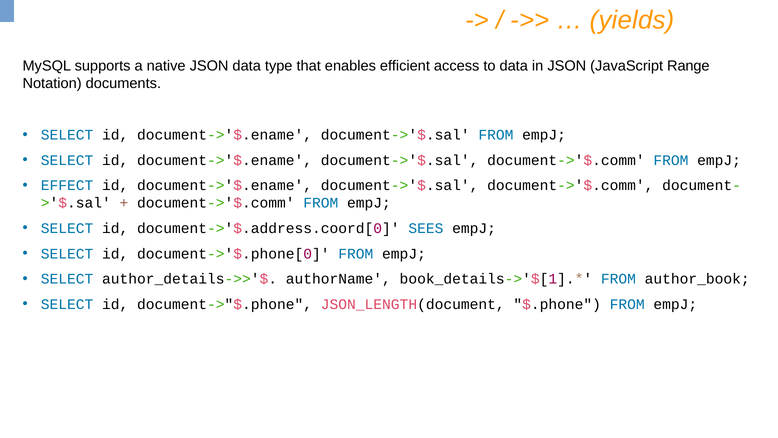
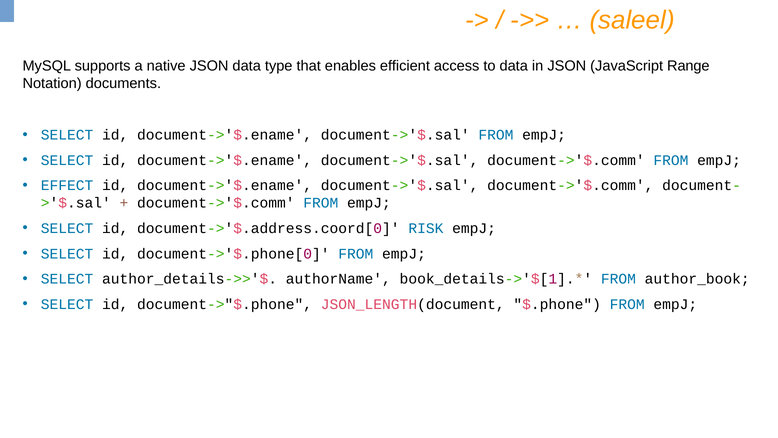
yields: yields -> saleel
SEES: SEES -> RISK
